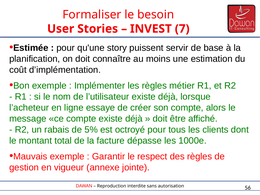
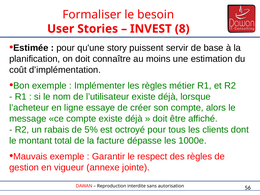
7: 7 -> 8
